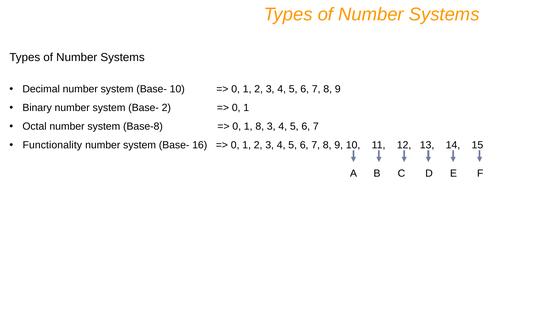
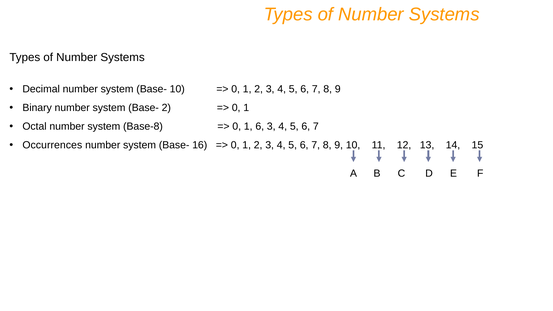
1 8: 8 -> 6
Functionality: Functionality -> Occurrences
